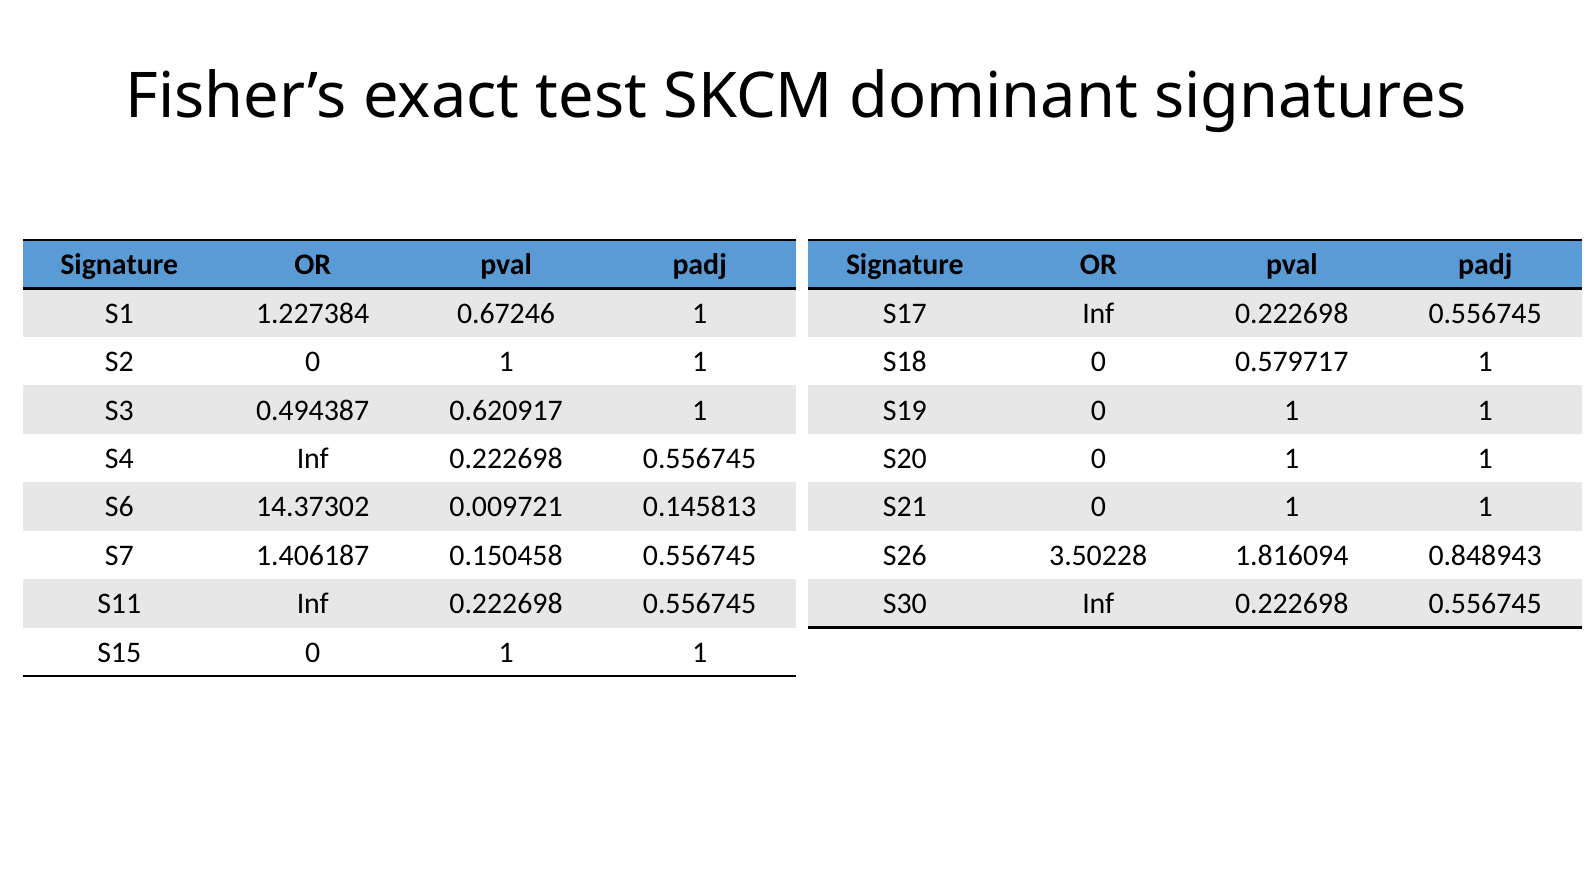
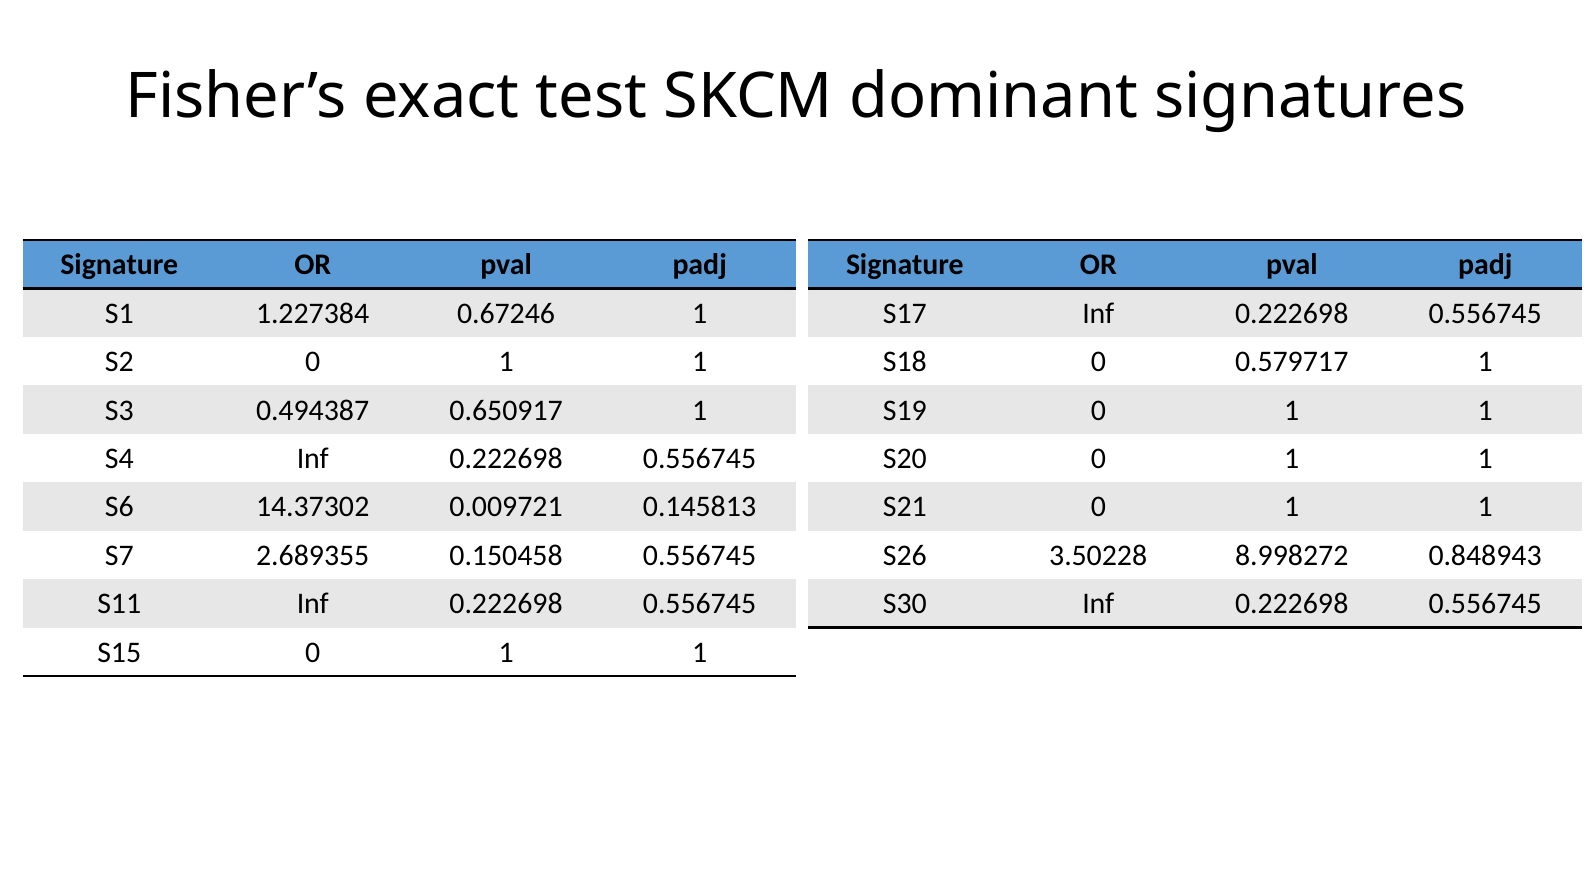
0.620917: 0.620917 -> 0.650917
1.406187: 1.406187 -> 2.689355
1.816094: 1.816094 -> 8.998272
